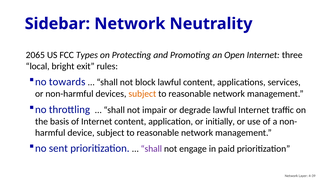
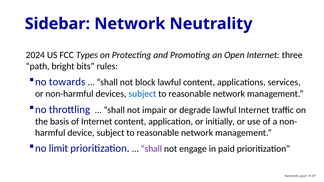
2065: 2065 -> 2024
local: local -> path
exit: exit -> bits
subject at (142, 94) colour: orange -> blue
sent: sent -> limit
